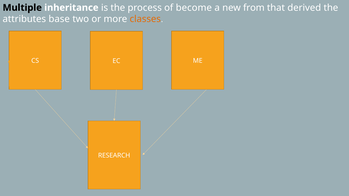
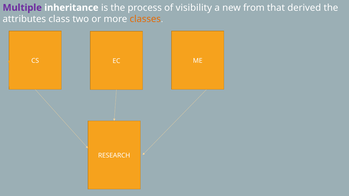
Multiple colour: black -> purple
become: become -> visibility
base: base -> class
